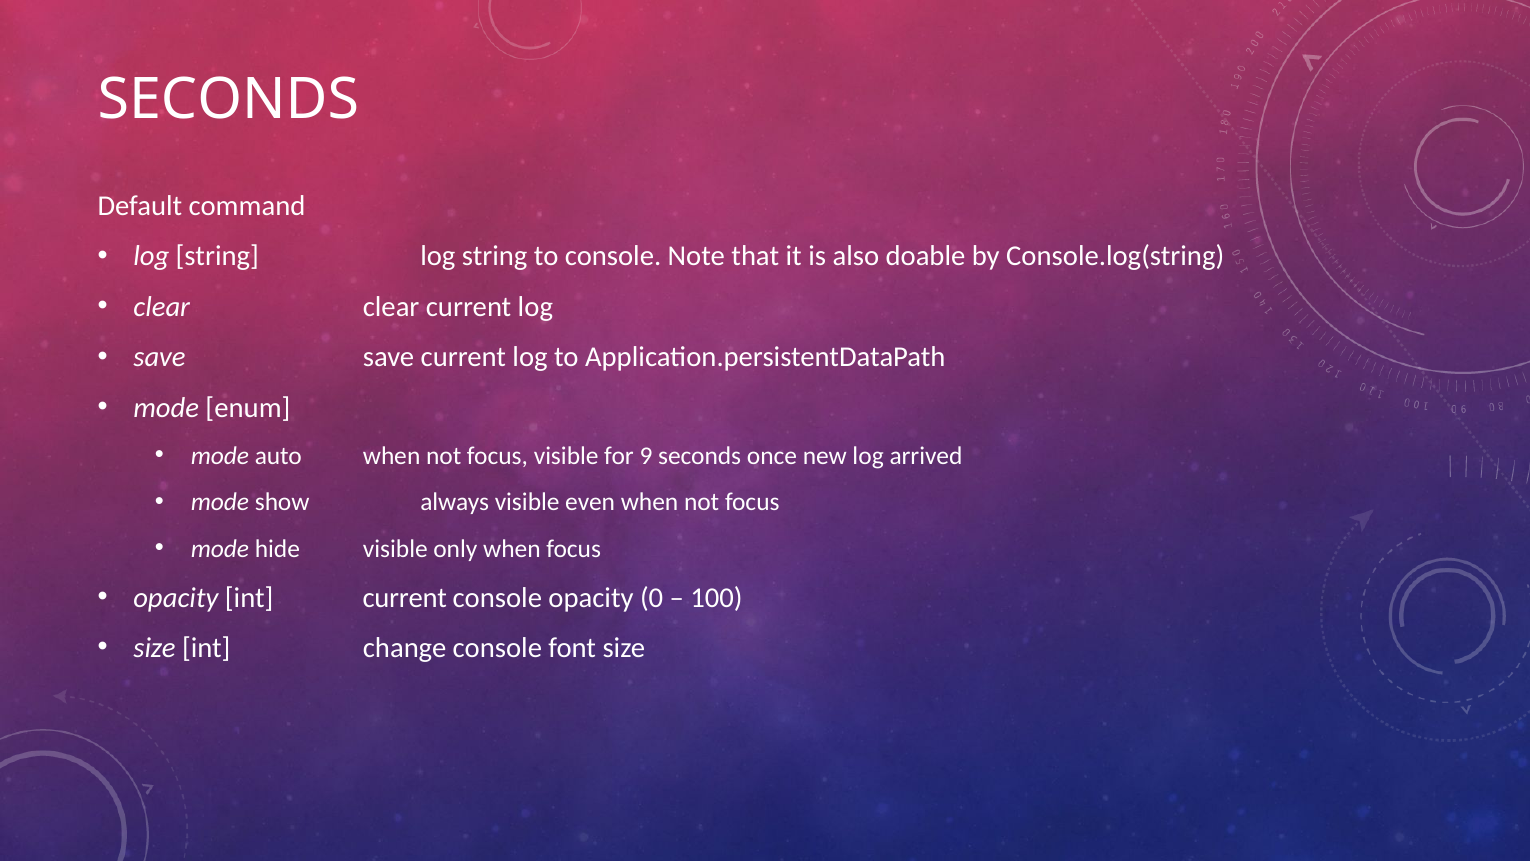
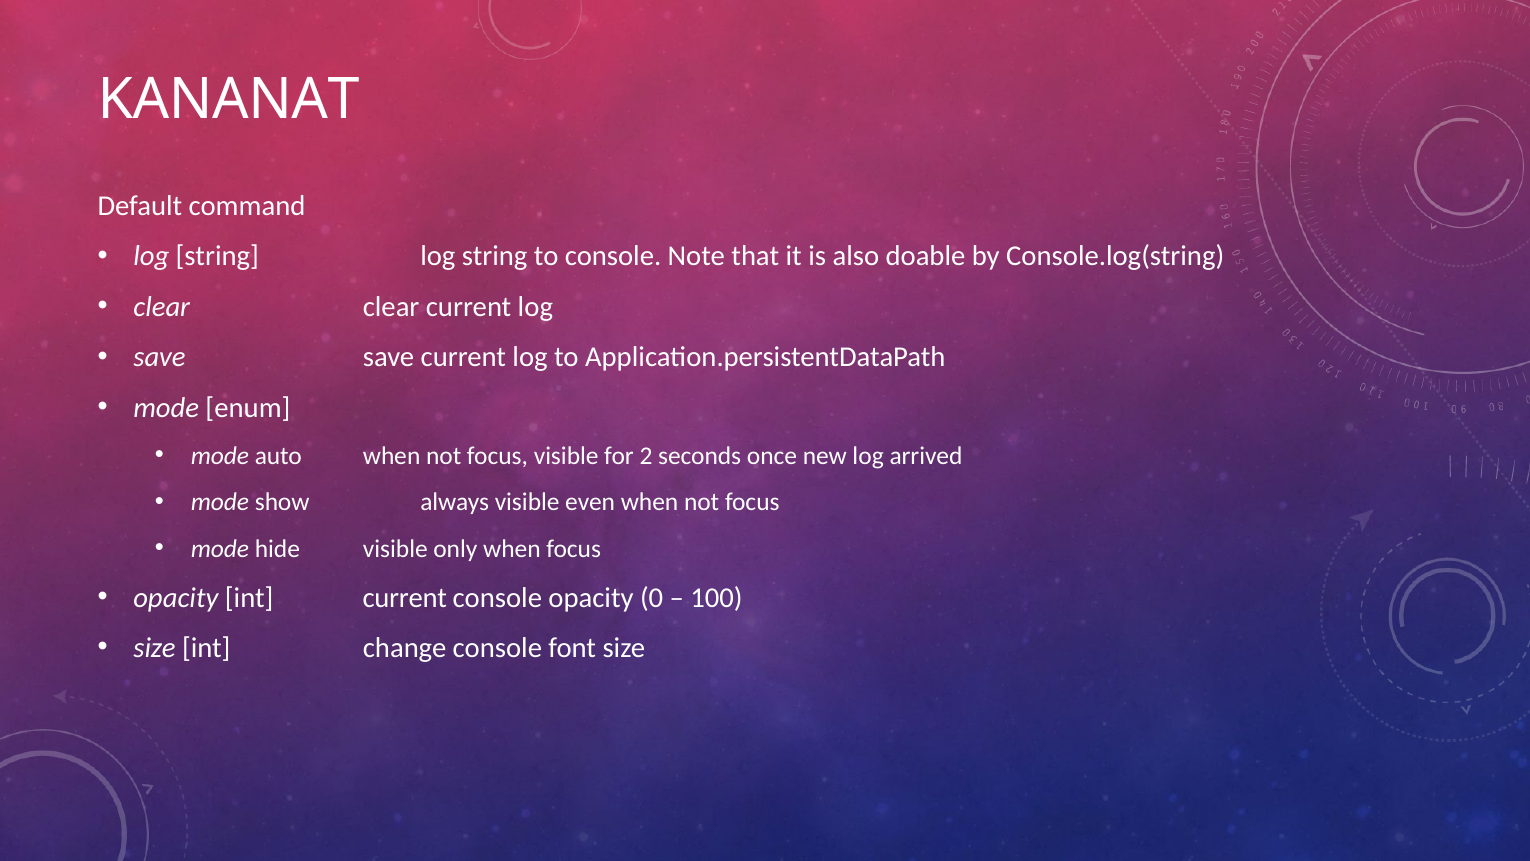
SECONDS at (228, 99): SECONDS -> KANANAT
9: 9 -> 2
